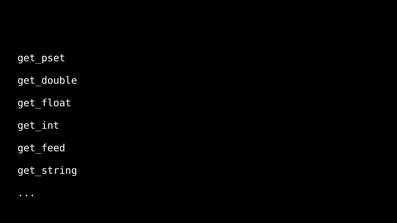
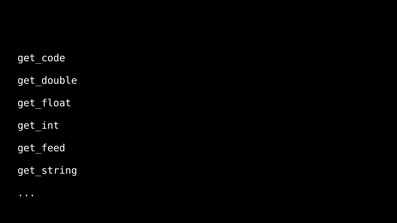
get_pset: get_pset -> get_code
